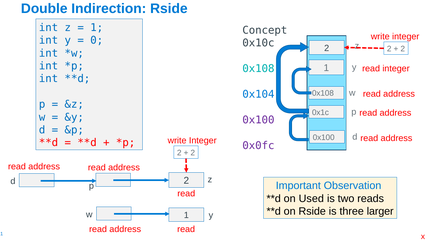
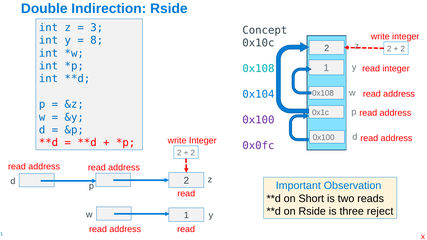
1 at (97, 28): 1 -> 3
0: 0 -> 8
Used: Used -> Short
larger: larger -> reject
